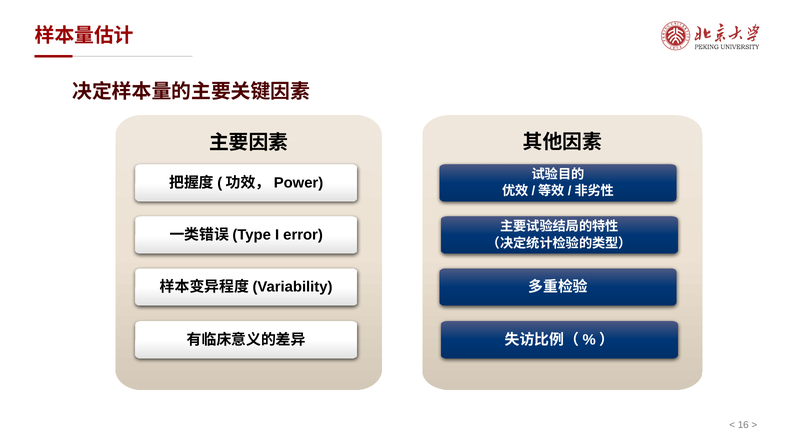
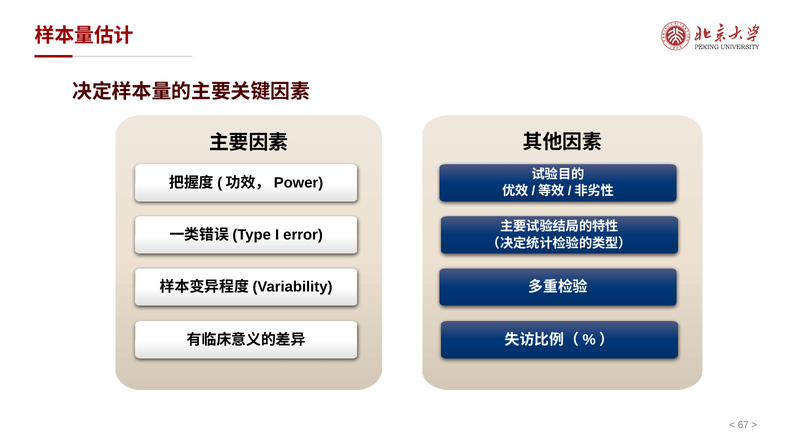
16: 16 -> 67
